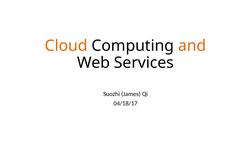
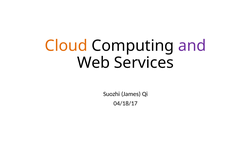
and colour: orange -> purple
